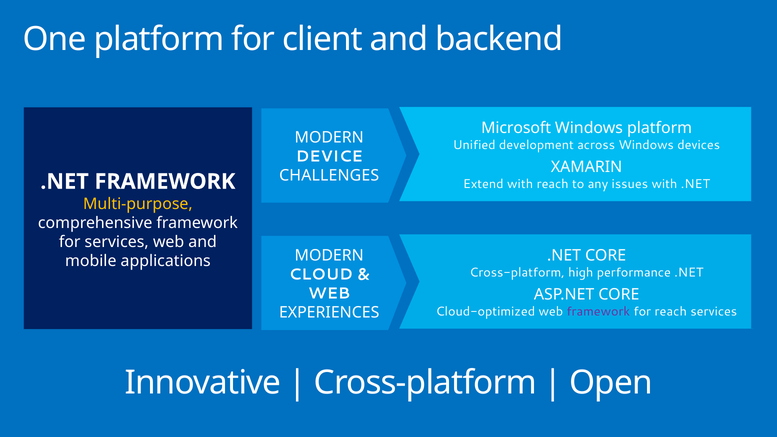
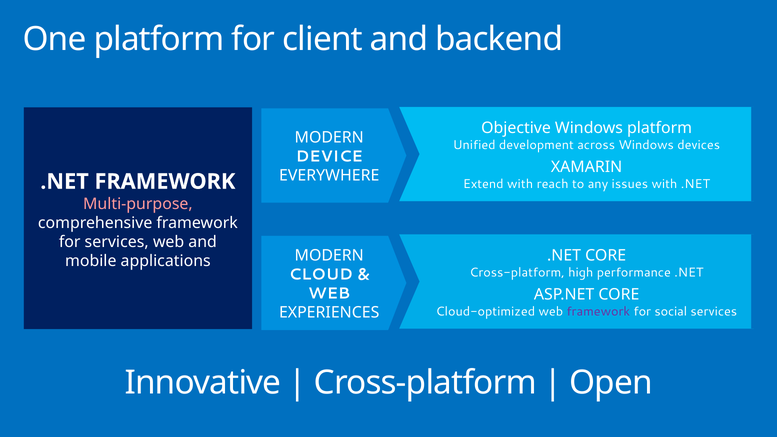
Microsoft: Microsoft -> Objective
CHALLENGES: CHALLENGES -> EVERYWHERE
Multi-purpose colour: yellow -> pink
for reach: reach -> social
